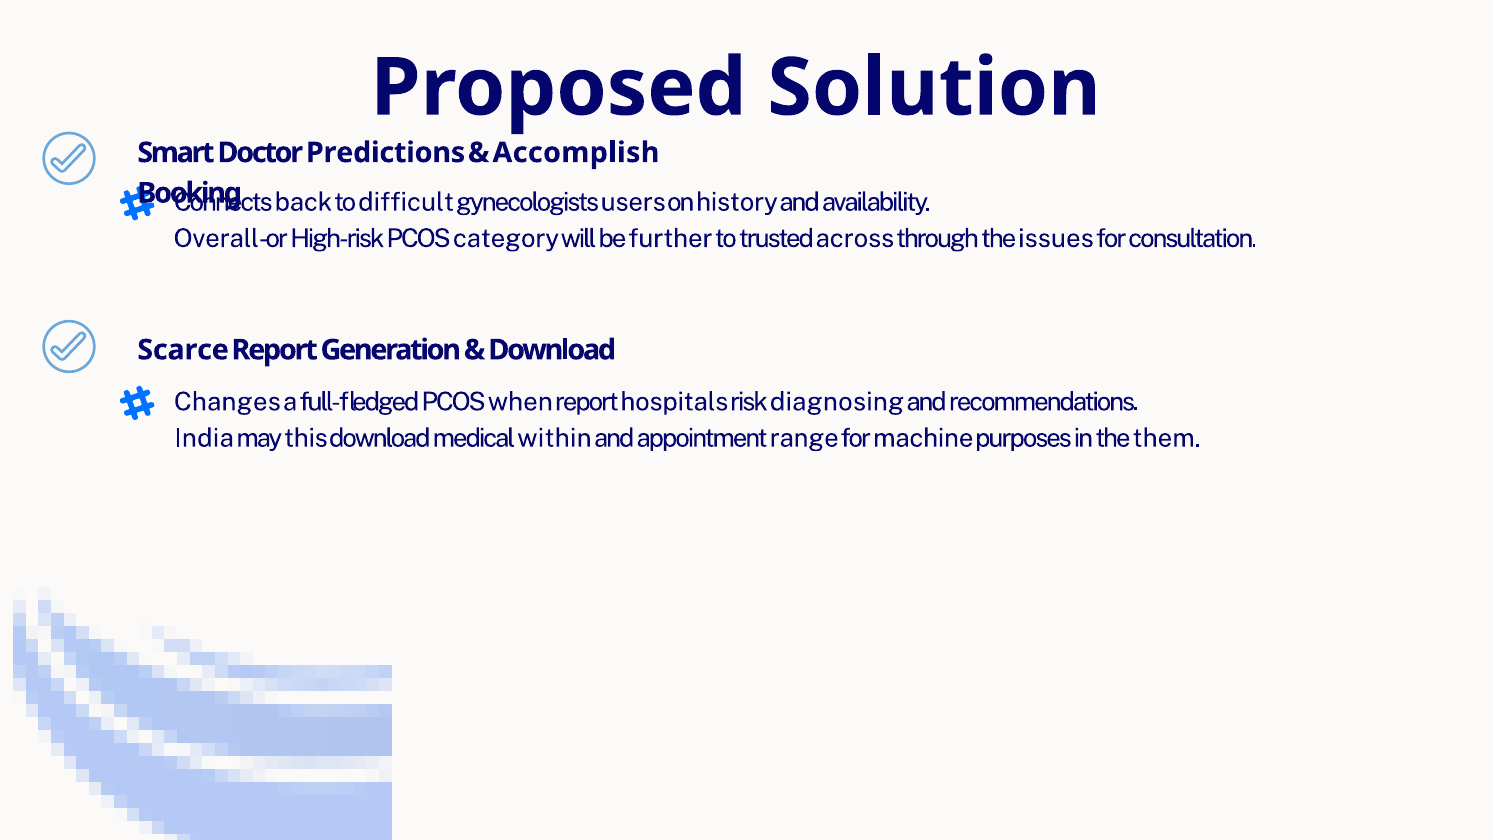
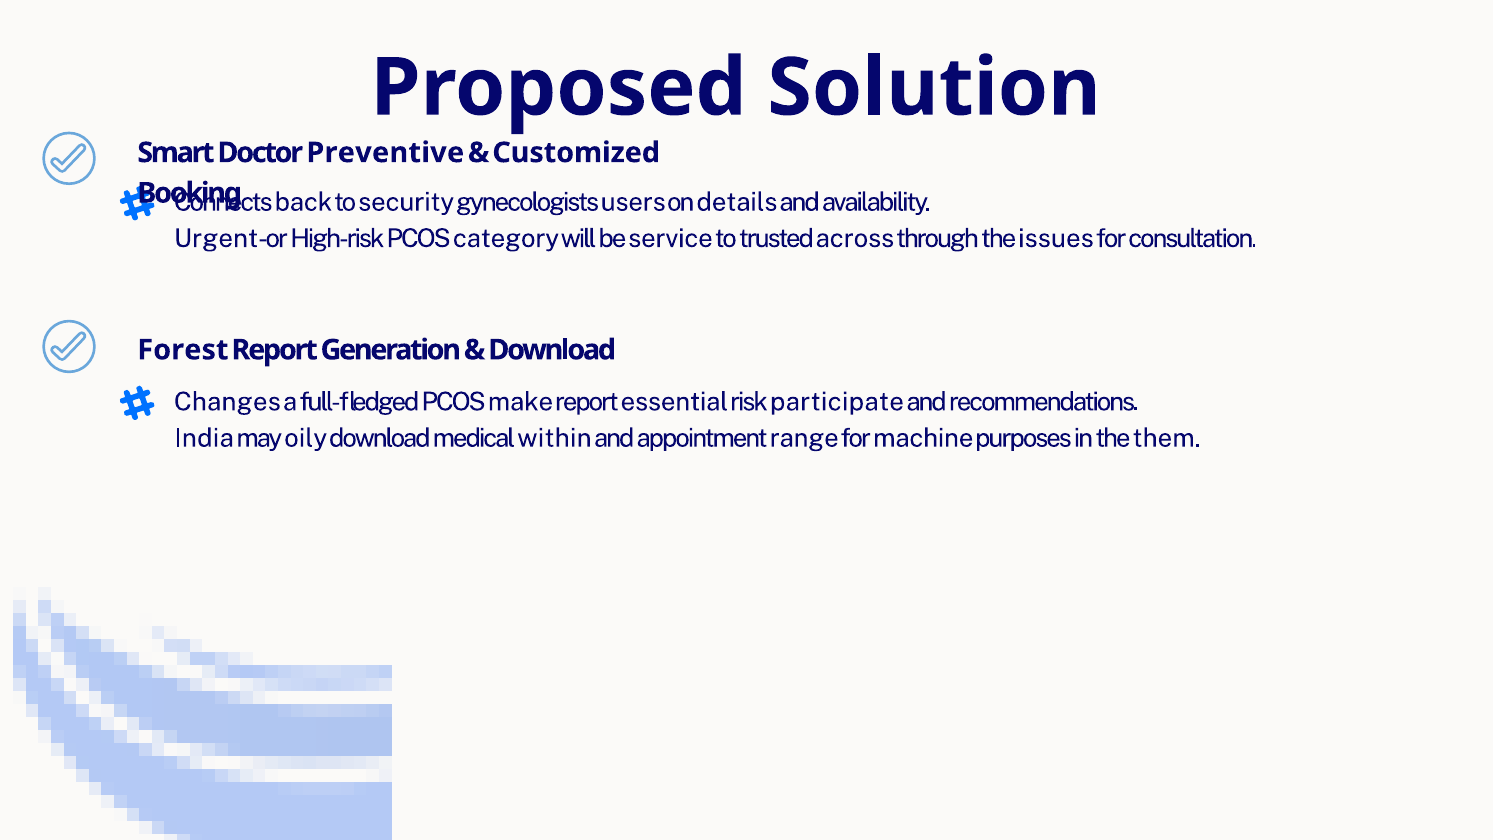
Predictions: Predictions -> Preventive
Accomplish: Accomplish -> Customized
difficult: difficult -> security
history: history -> details
Overall-: Overall- -> Urgent-
further: further -> service
Scarce: Scarce -> Forest
when: when -> make
hospitals: hospitals -> essential
diagnosing: diagnosing -> participate
this: this -> oily
